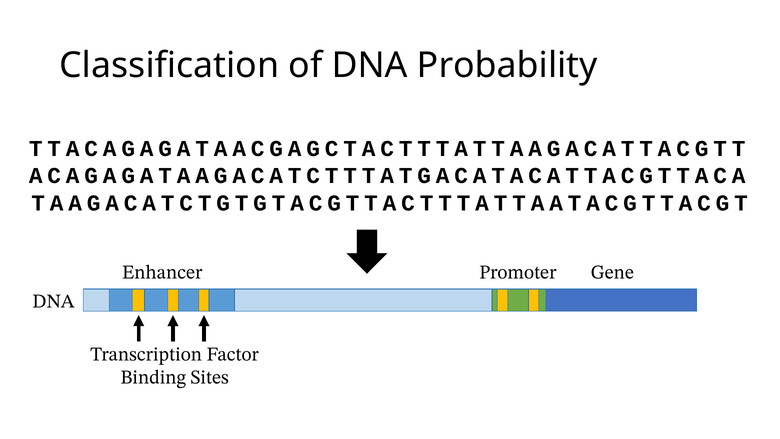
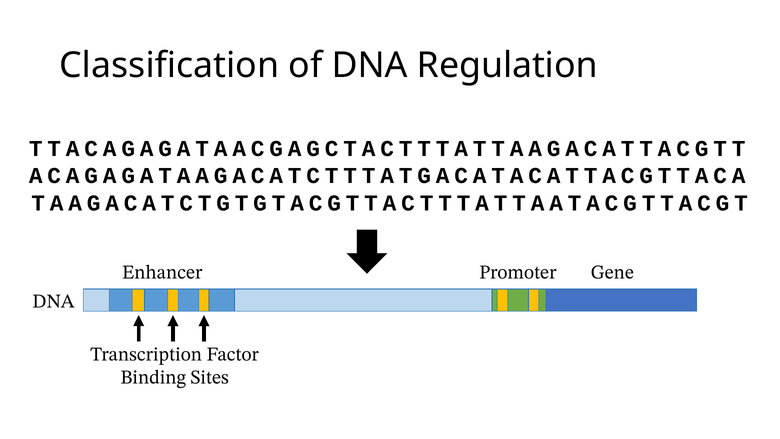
Probability: Probability -> Regulation
